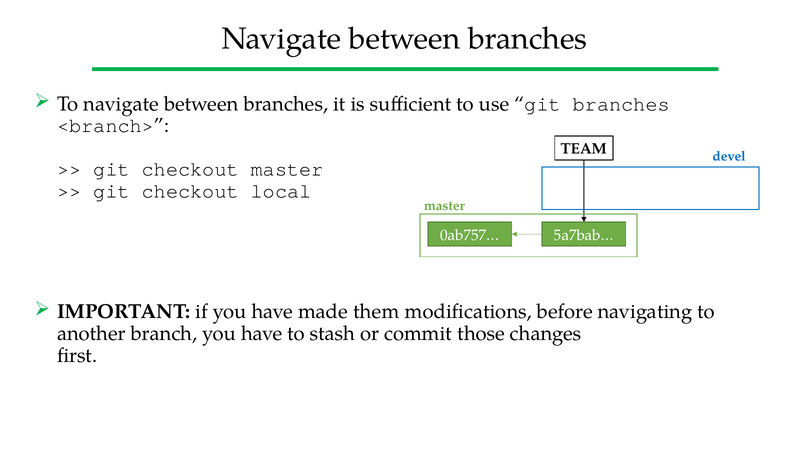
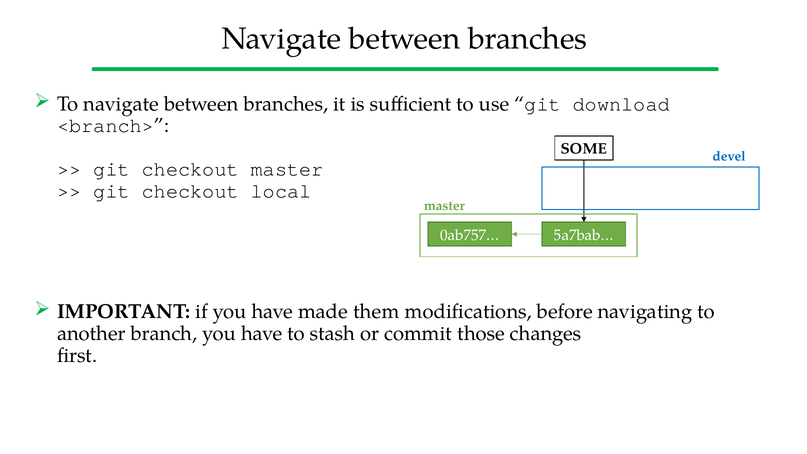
git branches: branches -> download
TEAM: TEAM -> SOME
